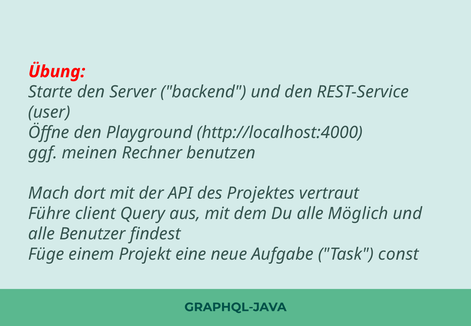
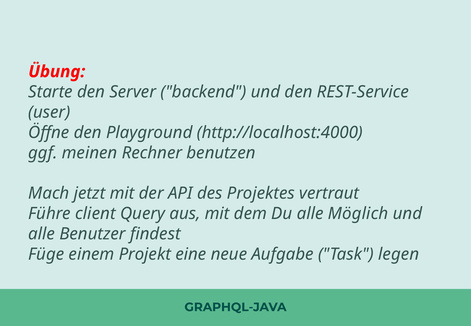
dort: dort -> jetzt
const: const -> legen
